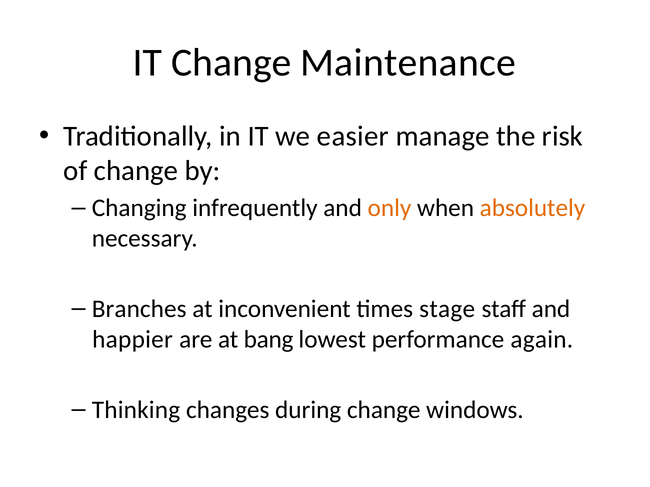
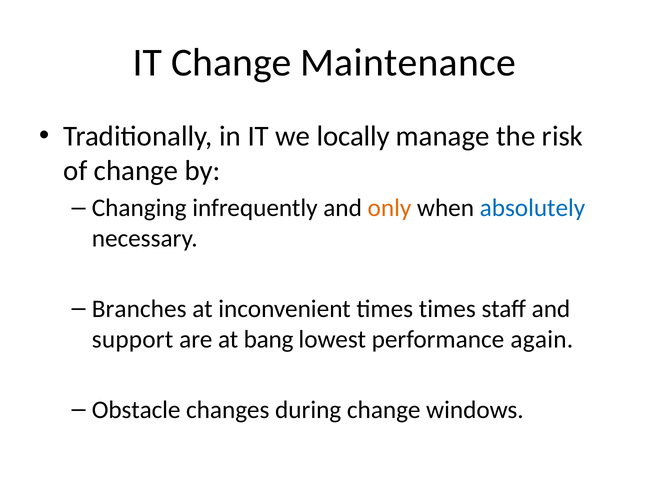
easier: easier -> locally
absolutely colour: orange -> blue
times stage: stage -> times
happier: happier -> support
Thinking: Thinking -> Obstacle
